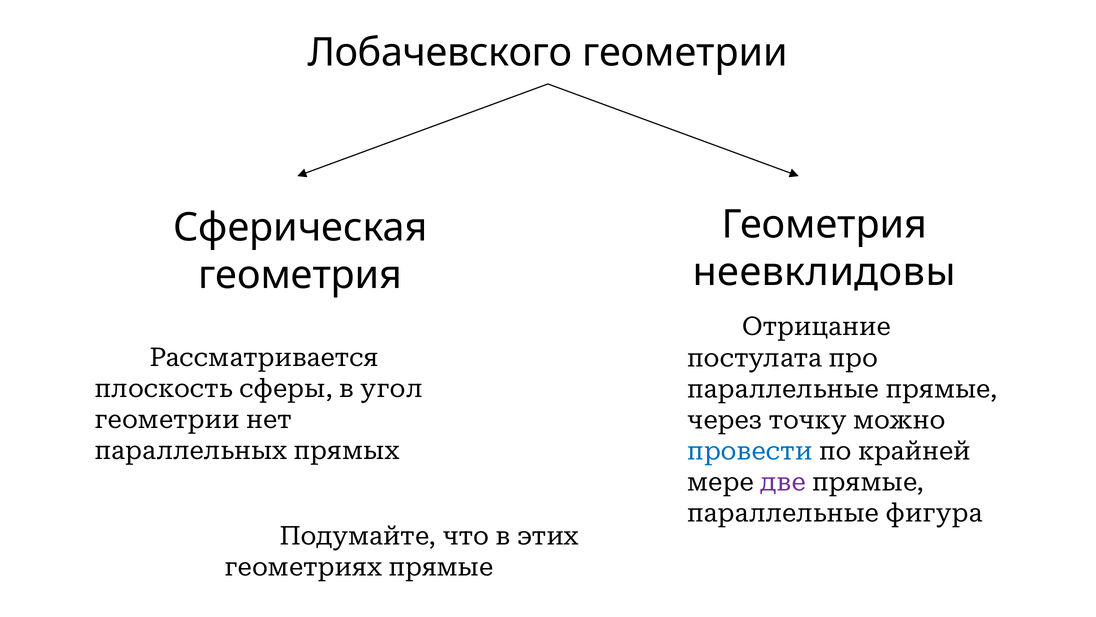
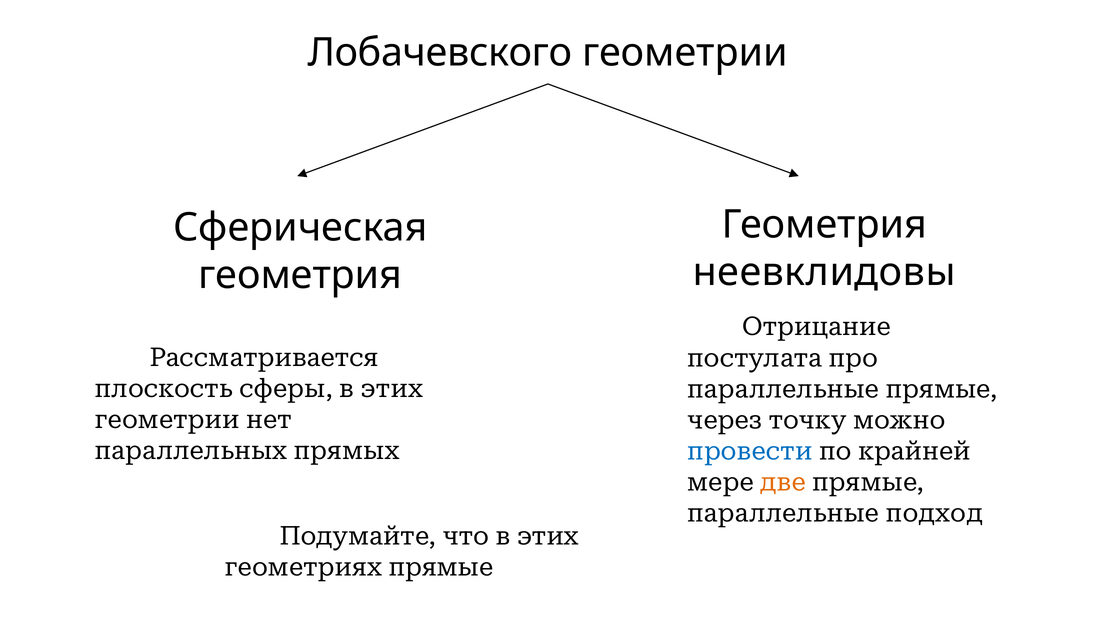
сферы в угол: угол -> этих
две colour: purple -> orange
фигура: фигура -> подход
